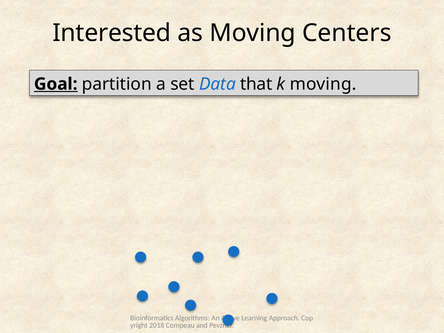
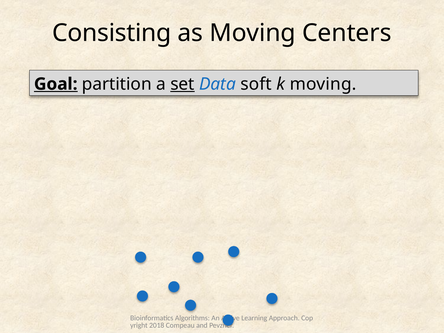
Interested: Interested -> Consisting
set underline: none -> present
that: that -> soft
